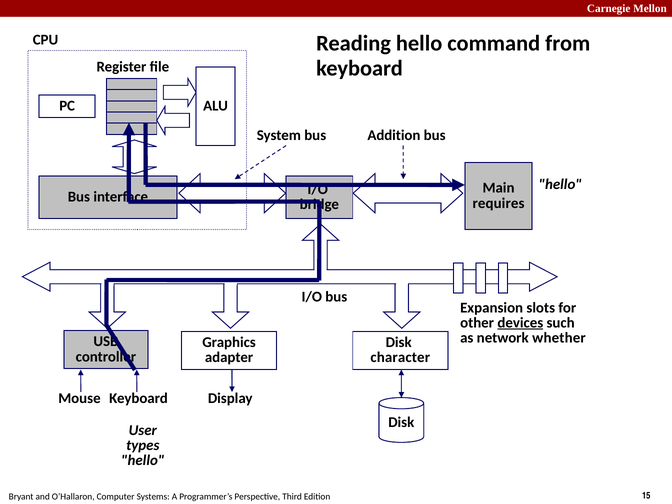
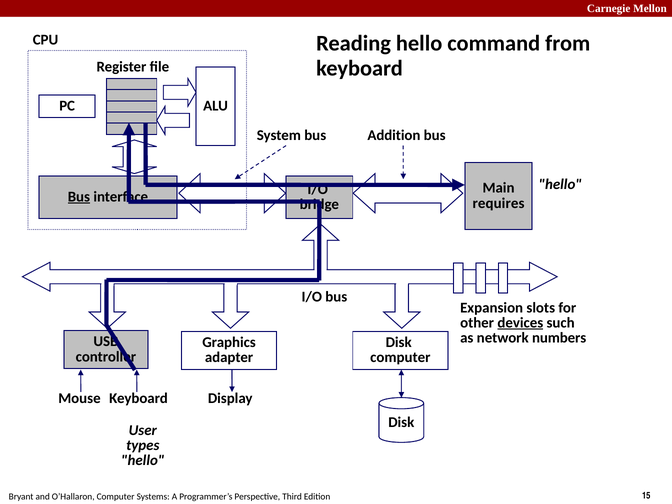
Bus at (79, 197) underline: none -> present
whether: whether -> numbers
character at (400, 358): character -> computer
